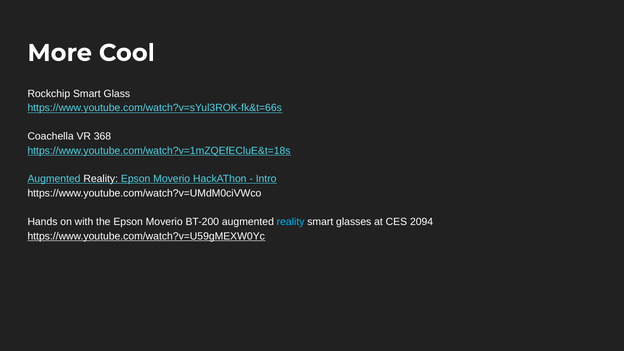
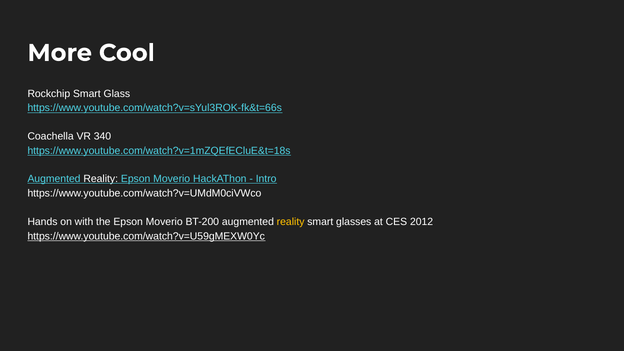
368: 368 -> 340
reality at (291, 222) colour: light blue -> yellow
2094: 2094 -> 2012
